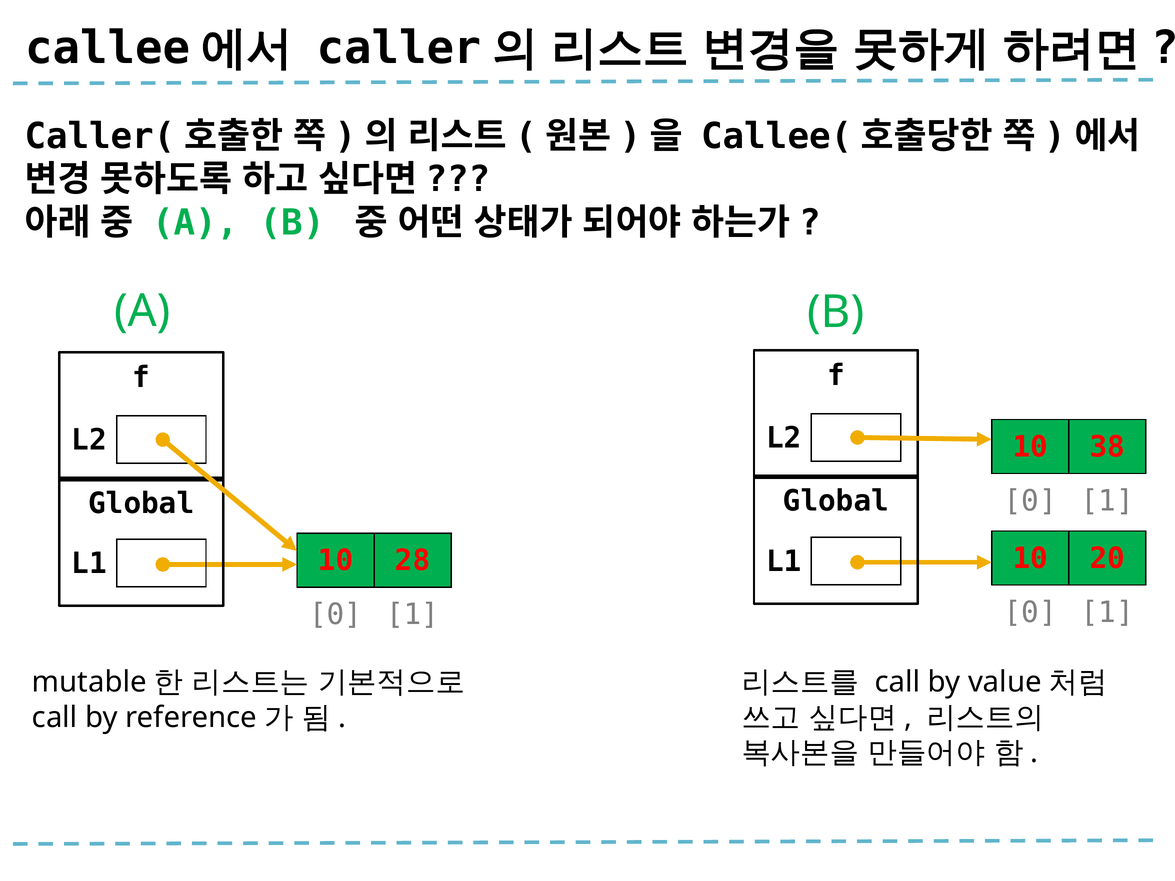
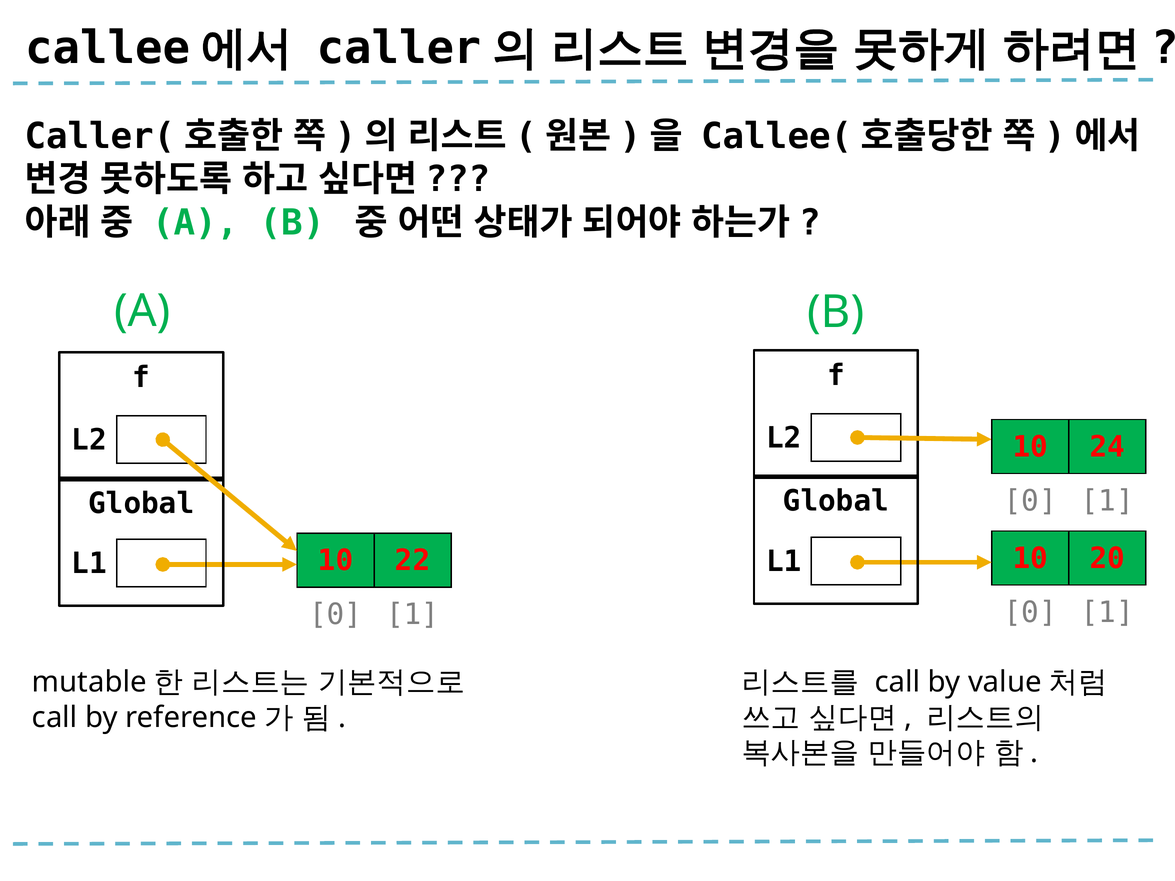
38: 38 -> 24
28: 28 -> 22
